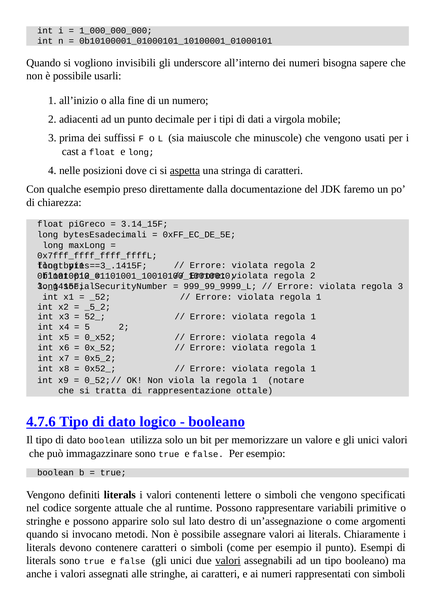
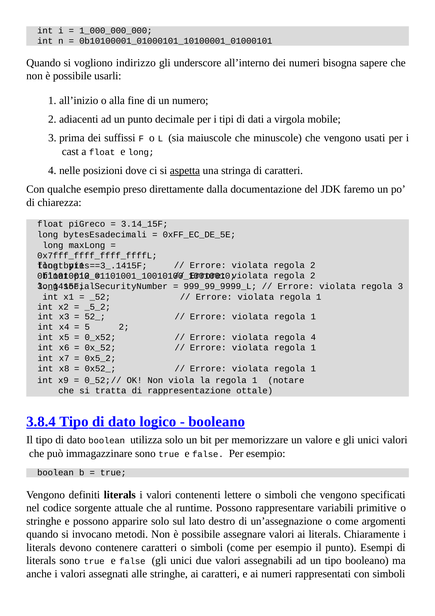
invisibili: invisibili -> indirizzo
4.7.6: 4.7.6 -> 3.8.4
valori at (228, 560) underline: present -> none
